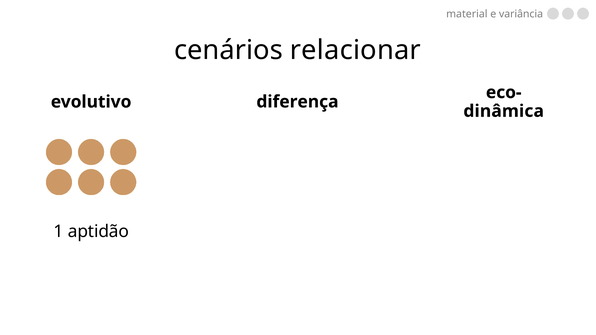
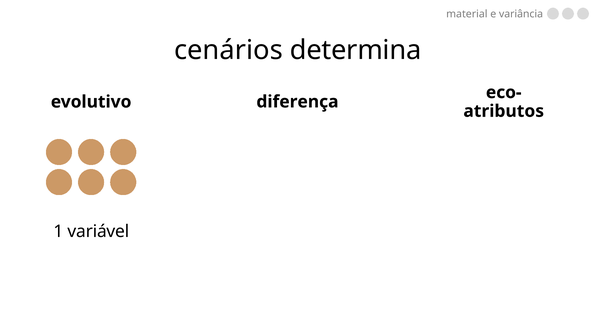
relacionar: relacionar -> determina
dinâmica: dinâmica -> atributos
aptidão: aptidão -> variável
